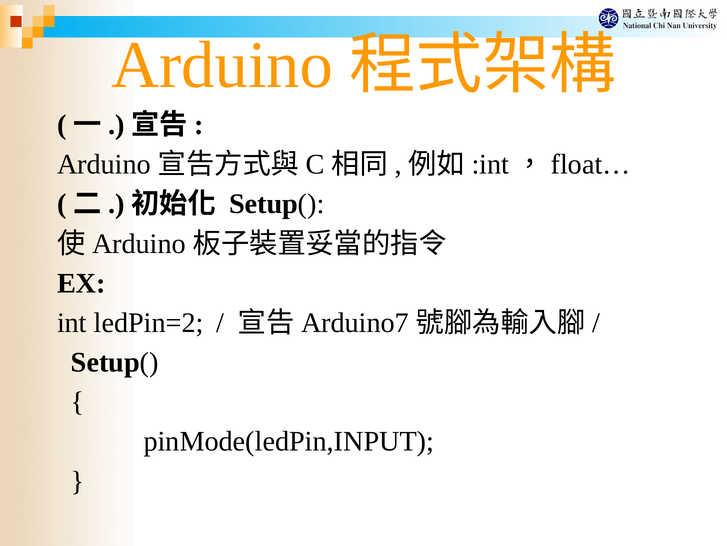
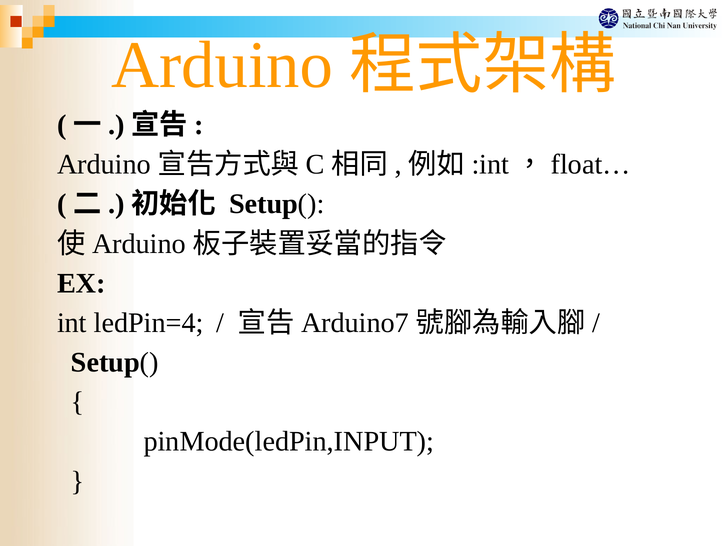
ledPin=2: ledPin=2 -> ledPin=4
